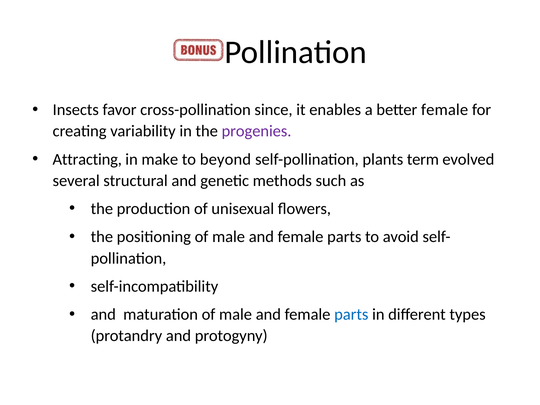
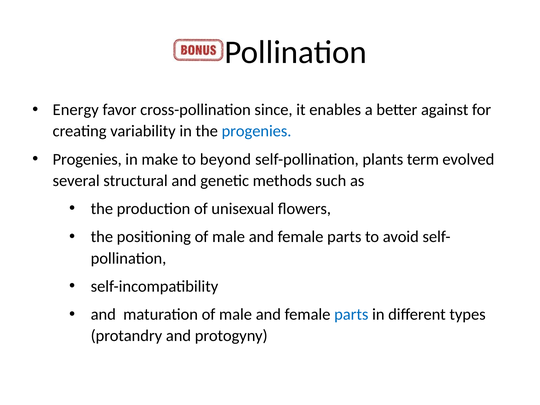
Insects: Insects -> Energy
better female: female -> against
progenies at (257, 131) colour: purple -> blue
Attracting at (87, 159): Attracting -> Progenies
